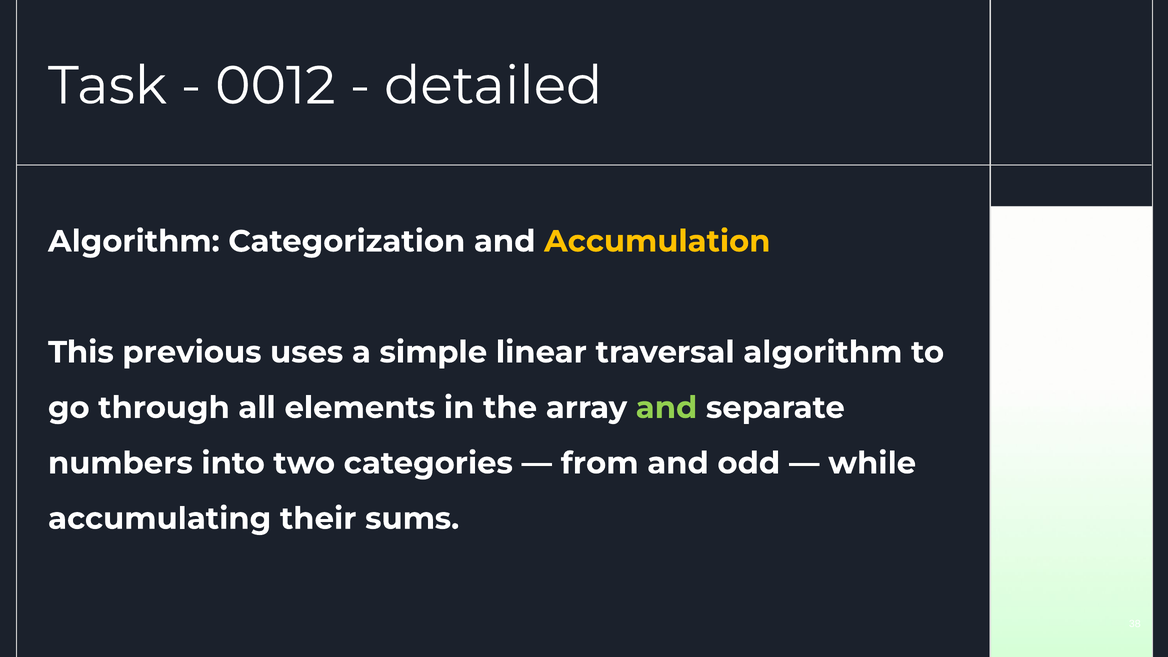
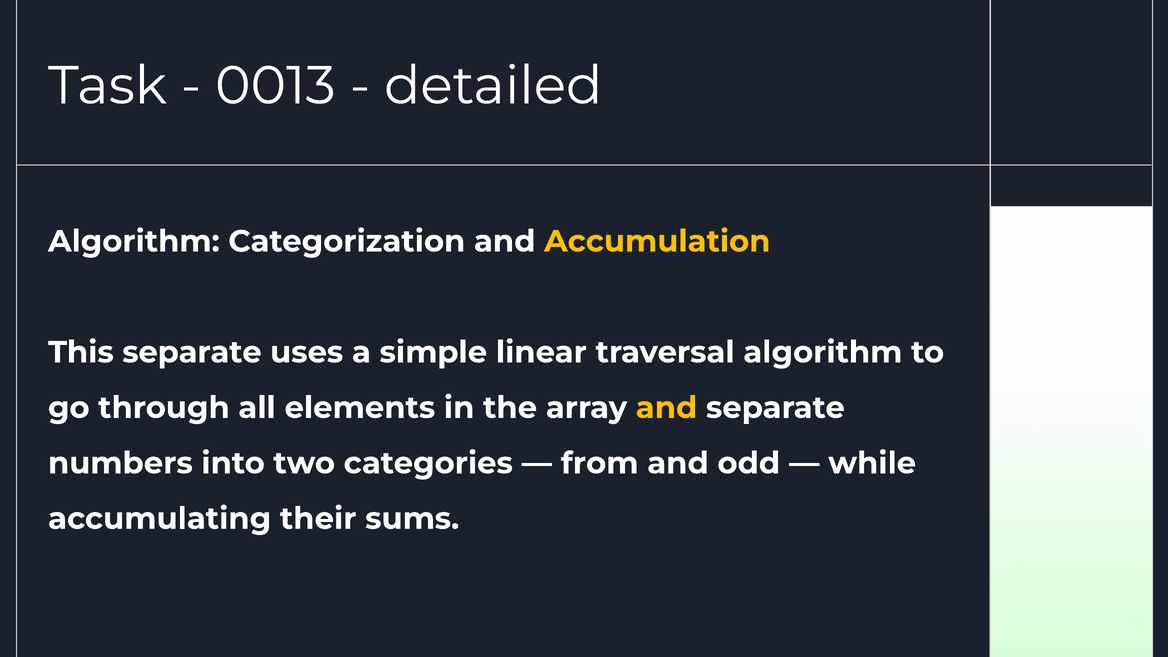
0012: 0012 -> 0013
This previous: previous -> separate
and at (667, 408) colour: light green -> yellow
